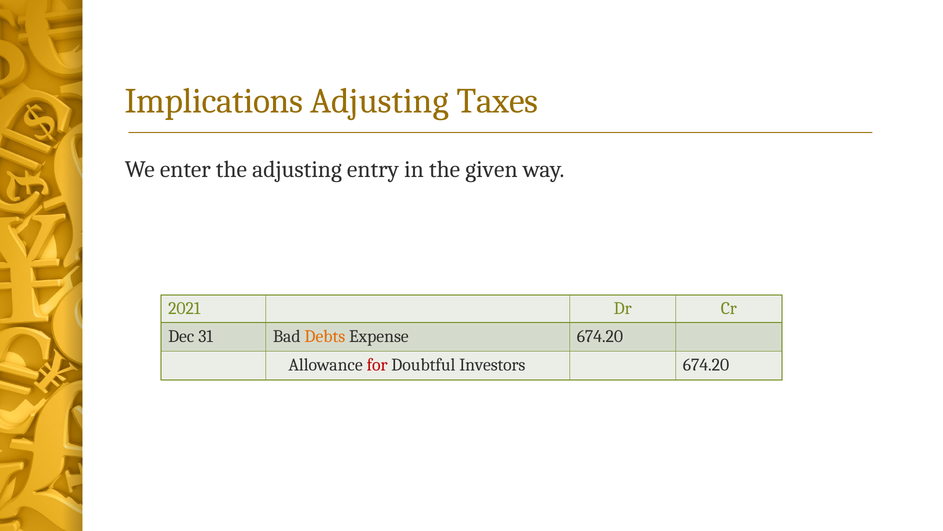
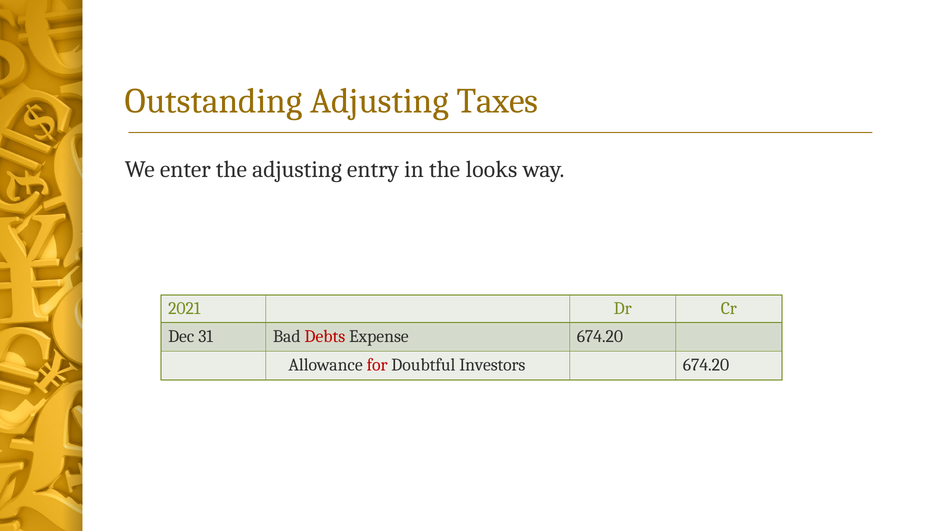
Implications: Implications -> Outstanding
given: given -> looks
Debts colour: orange -> red
